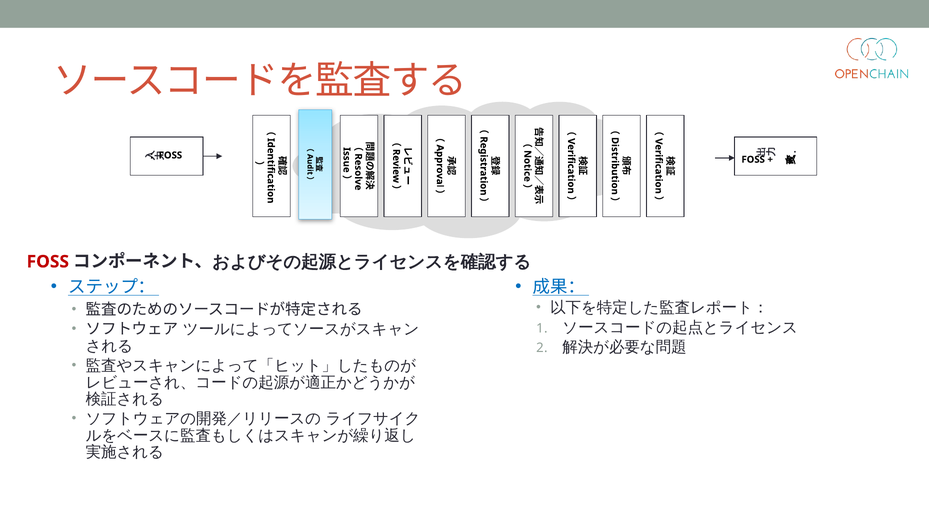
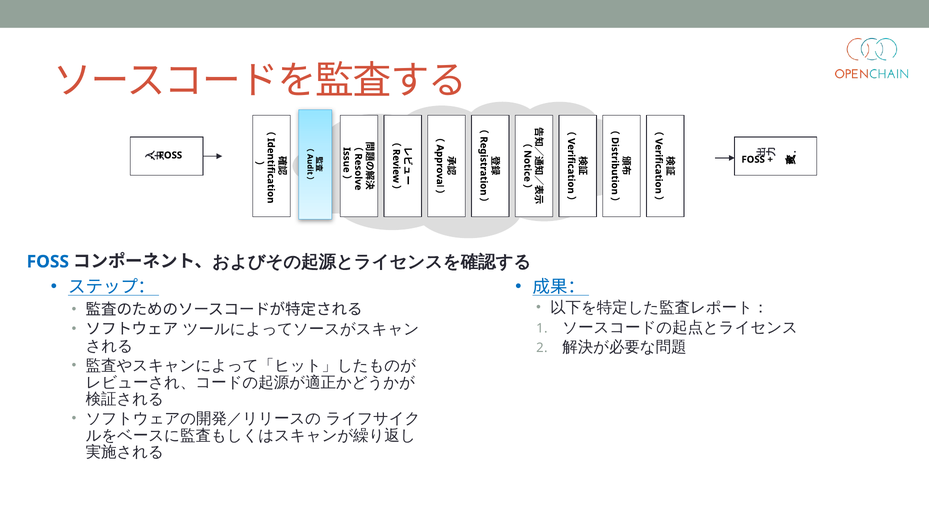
FOSS at (48, 262) colour: red -> blue
